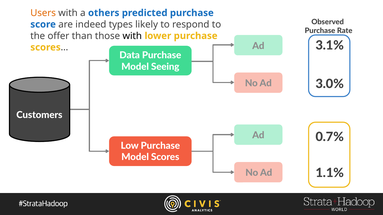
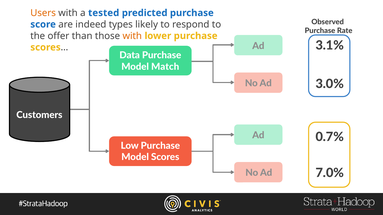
others: others -> tested
with at (132, 36) colour: black -> orange
Seeing: Seeing -> Match
1.1%: 1.1% -> 7.0%
